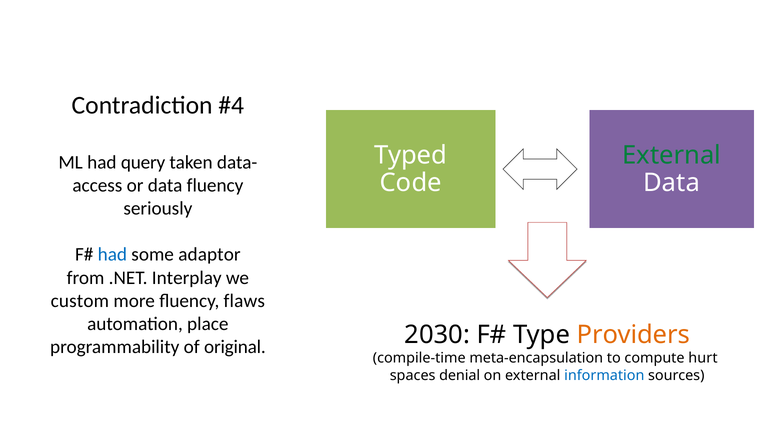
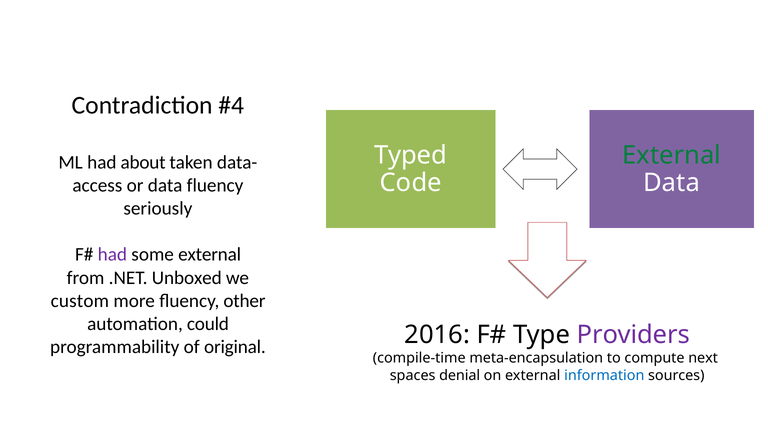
query: query -> about
had at (112, 255) colour: blue -> purple
some adaptor: adaptor -> external
Interplay: Interplay -> Unboxed
flaws: flaws -> other
place: place -> could
2030: 2030 -> 2016
Providers colour: orange -> purple
hurt: hurt -> next
